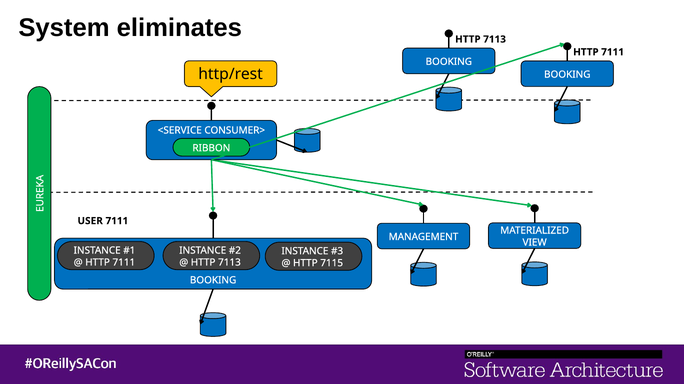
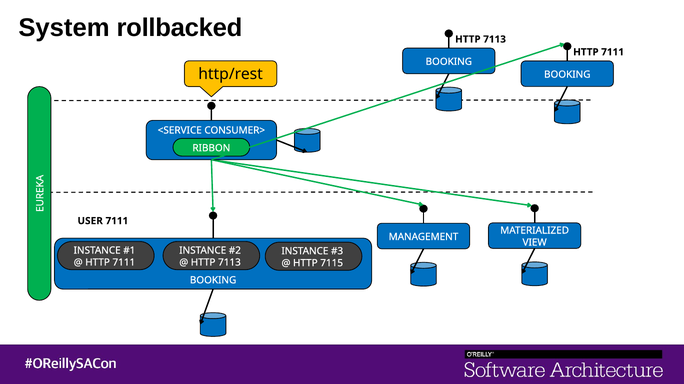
eliminates: eliminates -> rollbacked
